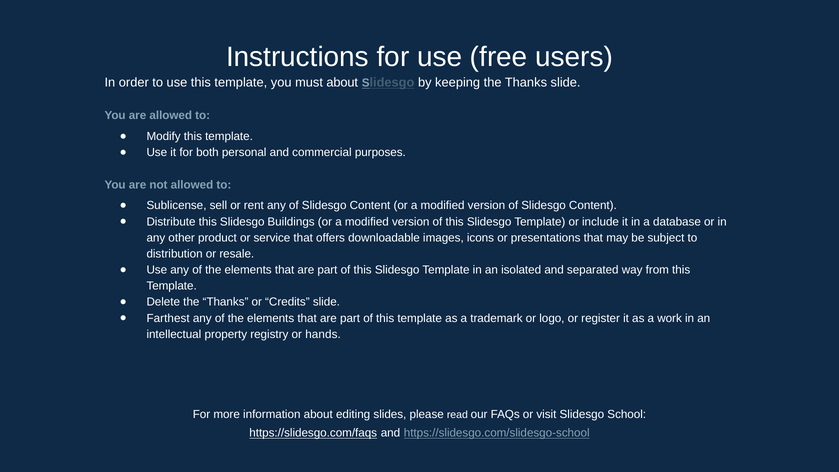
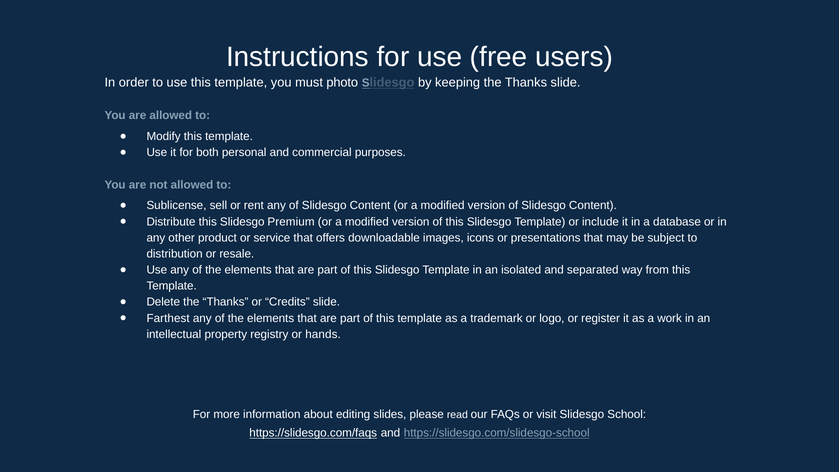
must about: about -> photo
Buildings: Buildings -> Premium
